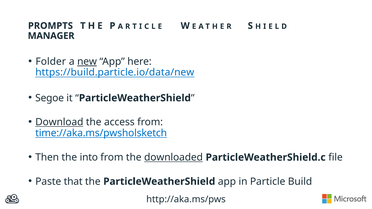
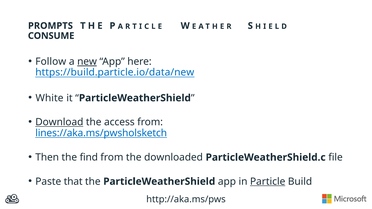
MANAGER: MANAGER -> CONSUME
Folder: Folder -> Follow
Segoe: Segoe -> White
time://aka.ms/pwsholsketch: time://aka.ms/pwsholsketch -> lines://aka.ms/pwsholsketch
into: into -> find
downloaded underline: present -> none
Particle underline: none -> present
